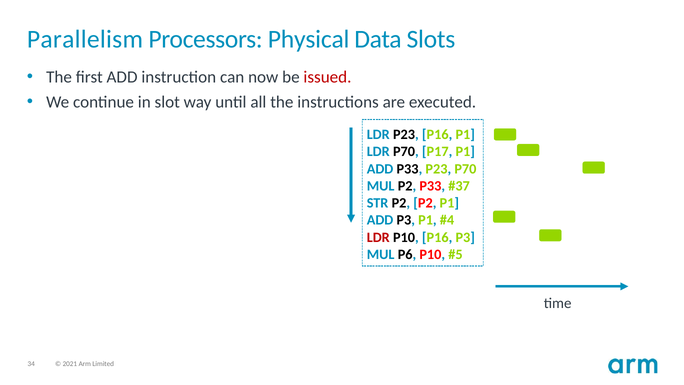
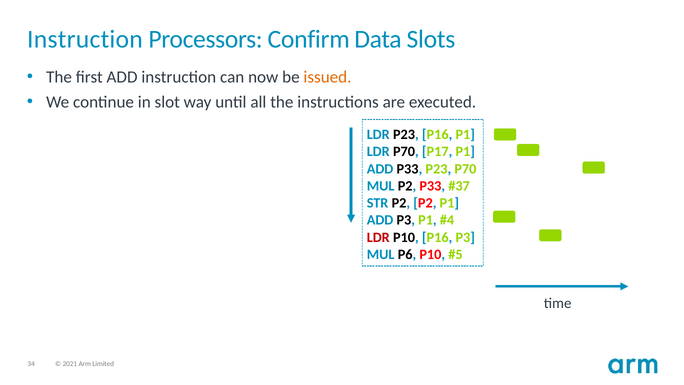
Parallelism at (85, 39): Parallelism -> Instruction
Physical: Physical -> Confirm
issued colour: red -> orange
